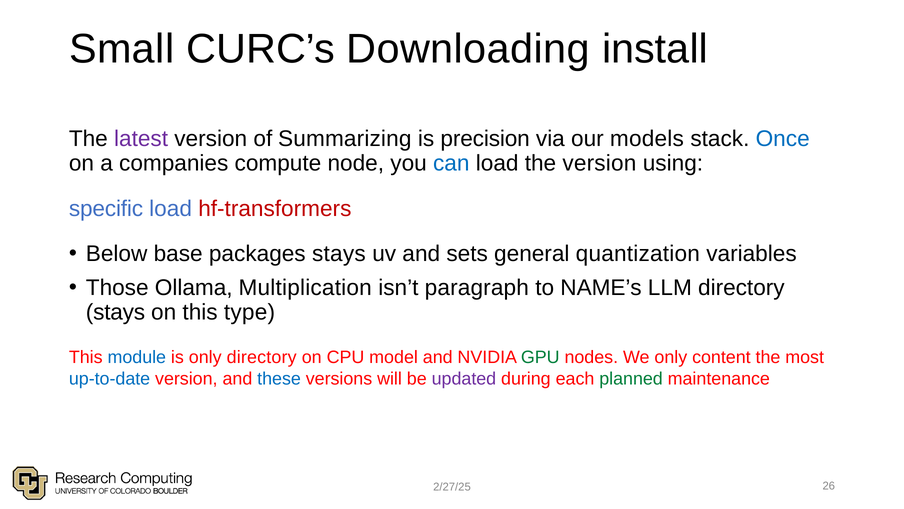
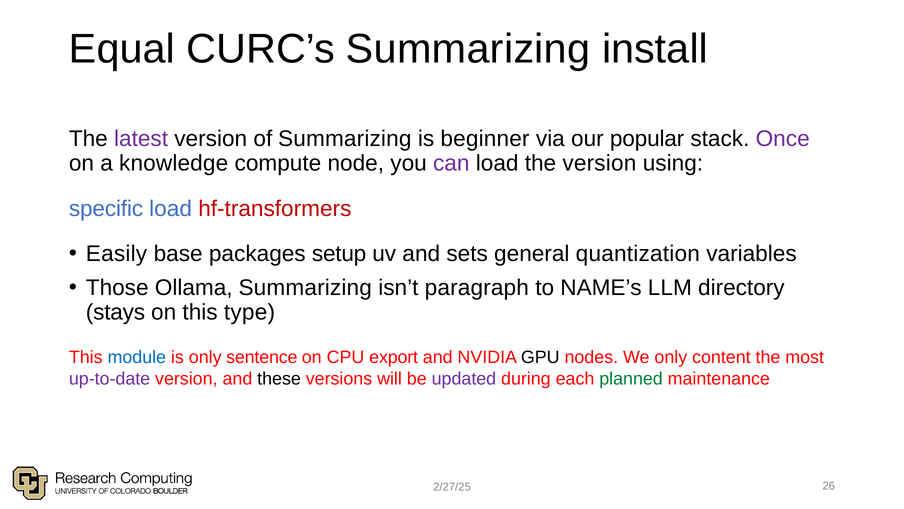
Small: Small -> Equal
CURC’s Downloading: Downloading -> Summarizing
precision: precision -> beginner
models: models -> popular
Once colour: blue -> purple
companies: companies -> knowledge
can colour: blue -> purple
Below: Below -> Easily
packages stays: stays -> setup
Ollama Multiplication: Multiplication -> Summarizing
only directory: directory -> sentence
model: model -> export
GPU colour: green -> black
up-to-date colour: blue -> purple
these colour: blue -> black
